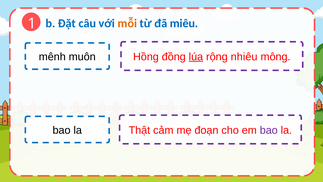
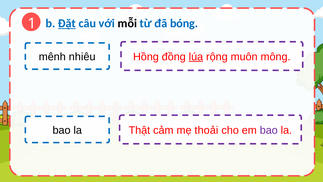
Đặt underline: none -> present
mỗi colour: orange -> black
miêu: miêu -> bóng
muôn: muôn -> nhiêu
nhiêu: nhiêu -> muôn
đoạn: đoạn -> thoải
